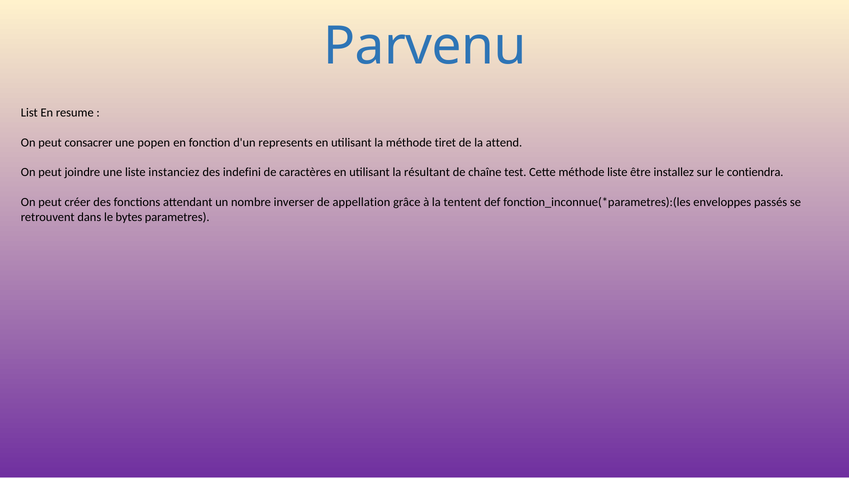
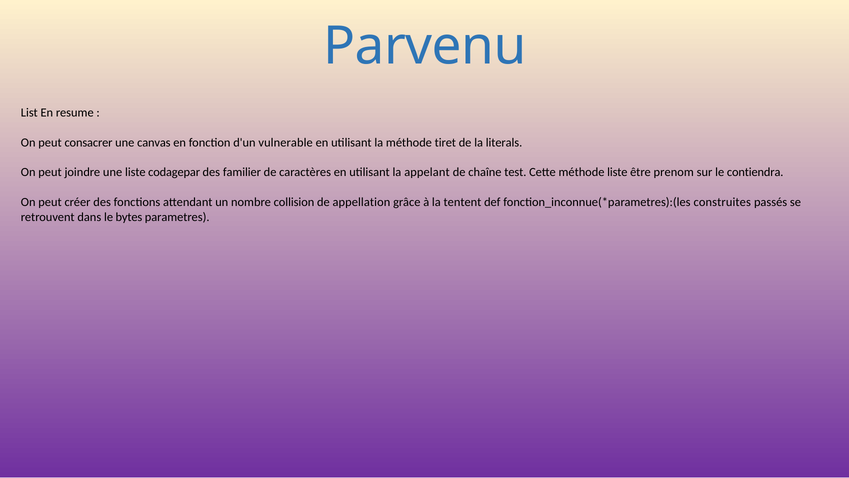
popen: popen -> canvas
represents: represents -> vulnerable
attend: attend -> literals
instanciez: instanciez -> codagepar
indefini: indefini -> familier
résultant: résultant -> appelant
installez: installez -> prenom
inverser: inverser -> collision
enveloppes: enveloppes -> construites
